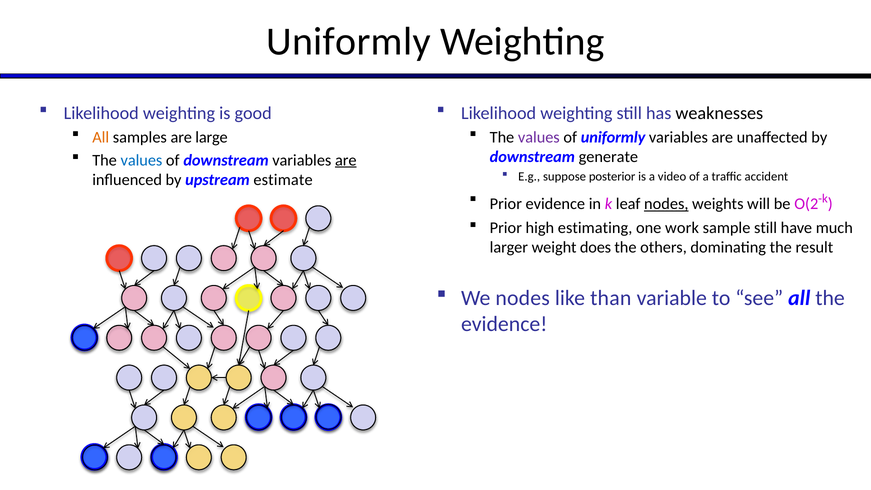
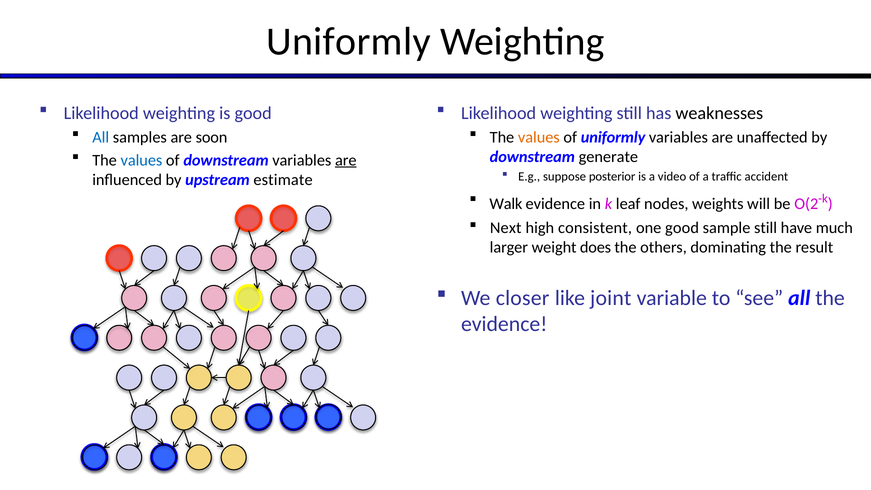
values at (539, 137) colour: purple -> orange
All at (101, 137) colour: orange -> blue
large: large -> soon
Prior at (506, 204): Prior -> Walk
nodes at (666, 204) underline: present -> none
Prior at (506, 228): Prior -> Next
estimating: estimating -> consistent
one work: work -> good
We nodes: nodes -> closer
than: than -> joint
